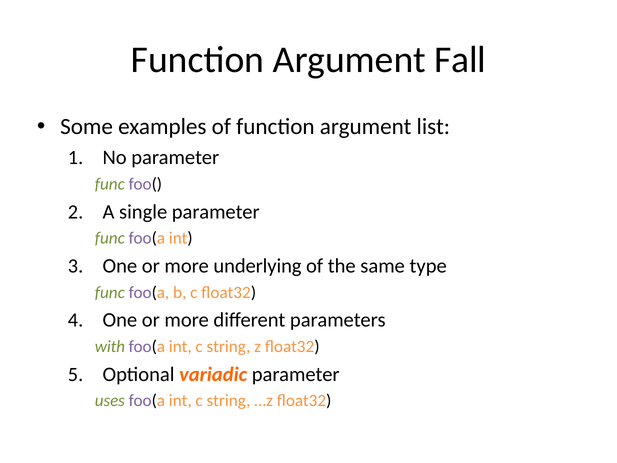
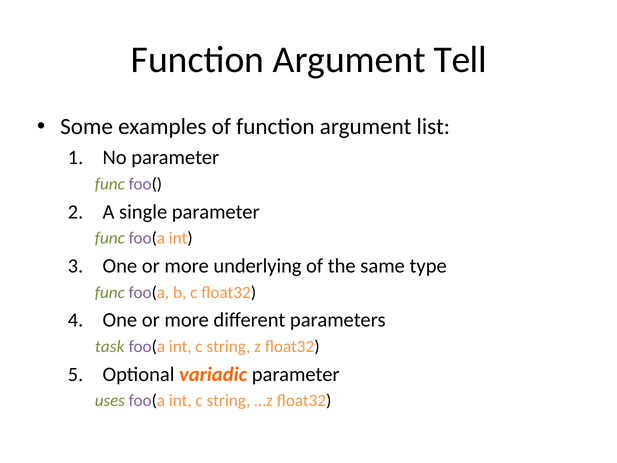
Fall: Fall -> Tell
with: with -> task
